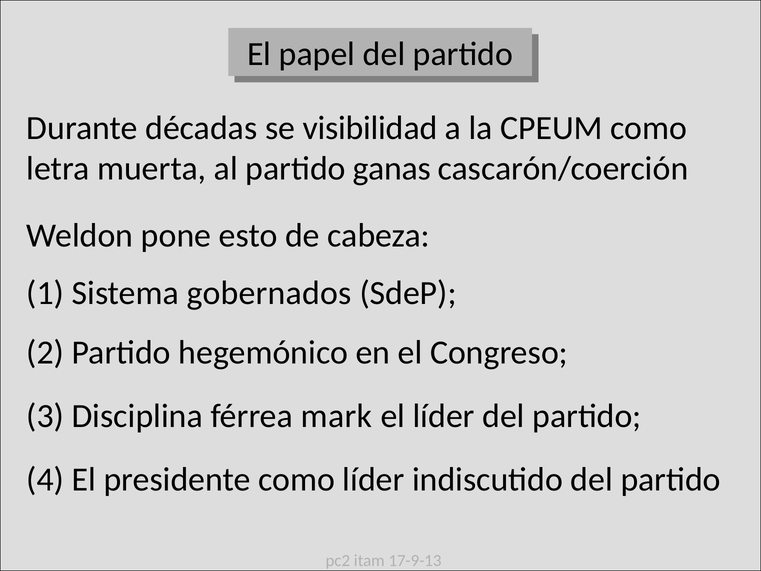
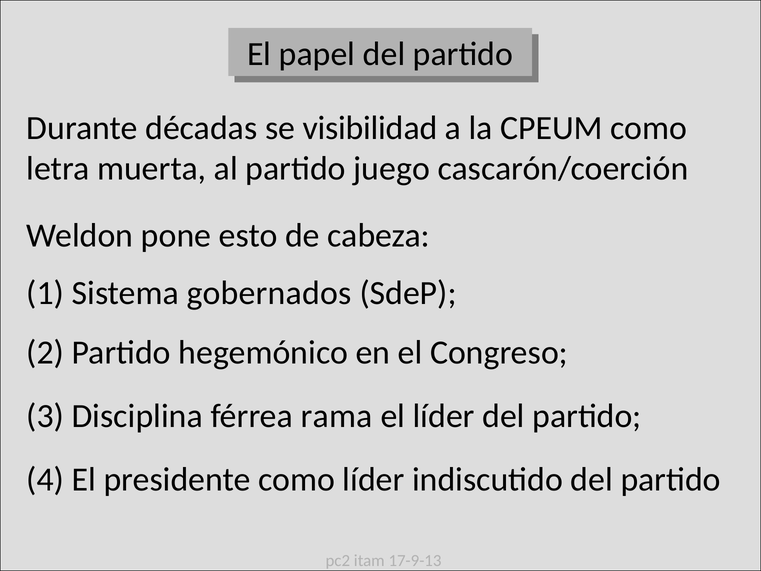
ganas: ganas -> juego
mark: mark -> rama
